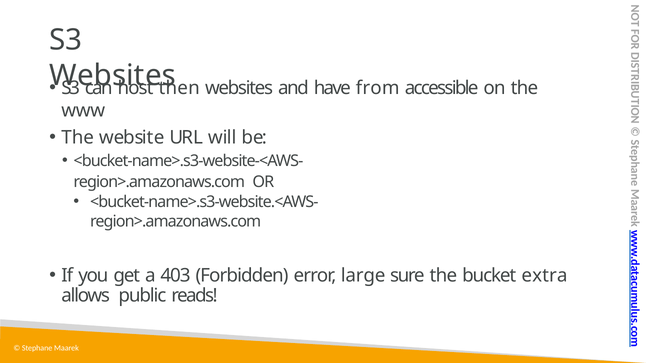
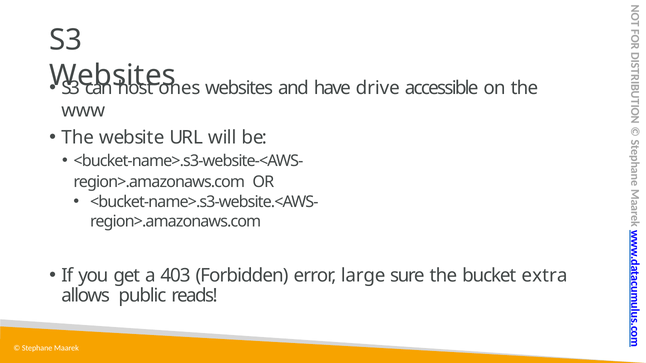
then: then -> ones
from: from -> drive
